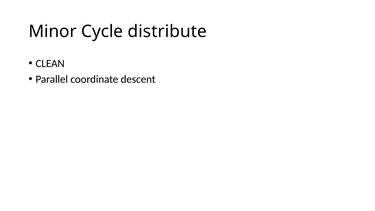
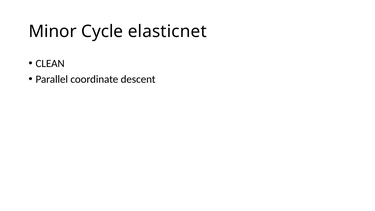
distribute: distribute -> elasticnet
